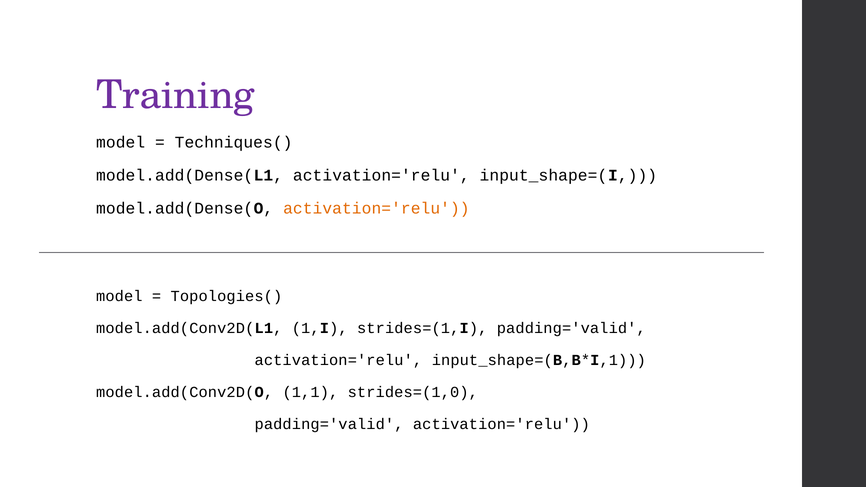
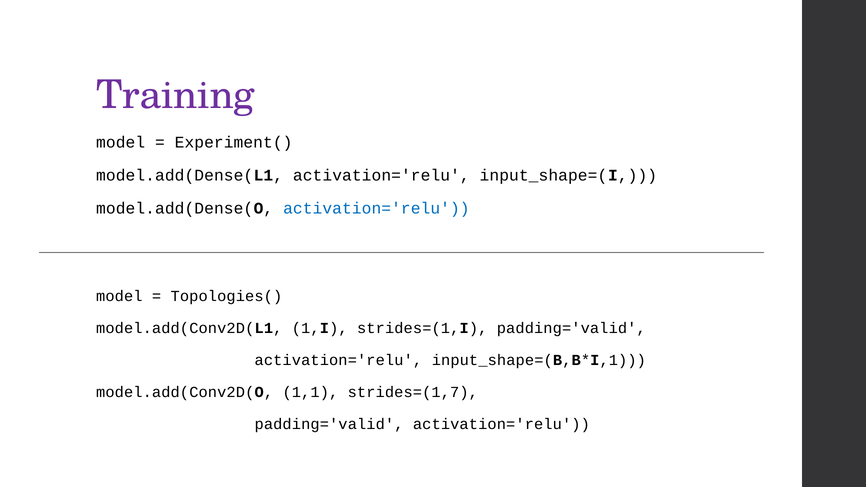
Techniques(: Techniques( -> Experiment(
activation='relu at (376, 209) colour: orange -> blue
strides=(1,0: strides=(1,0 -> strides=(1,7
